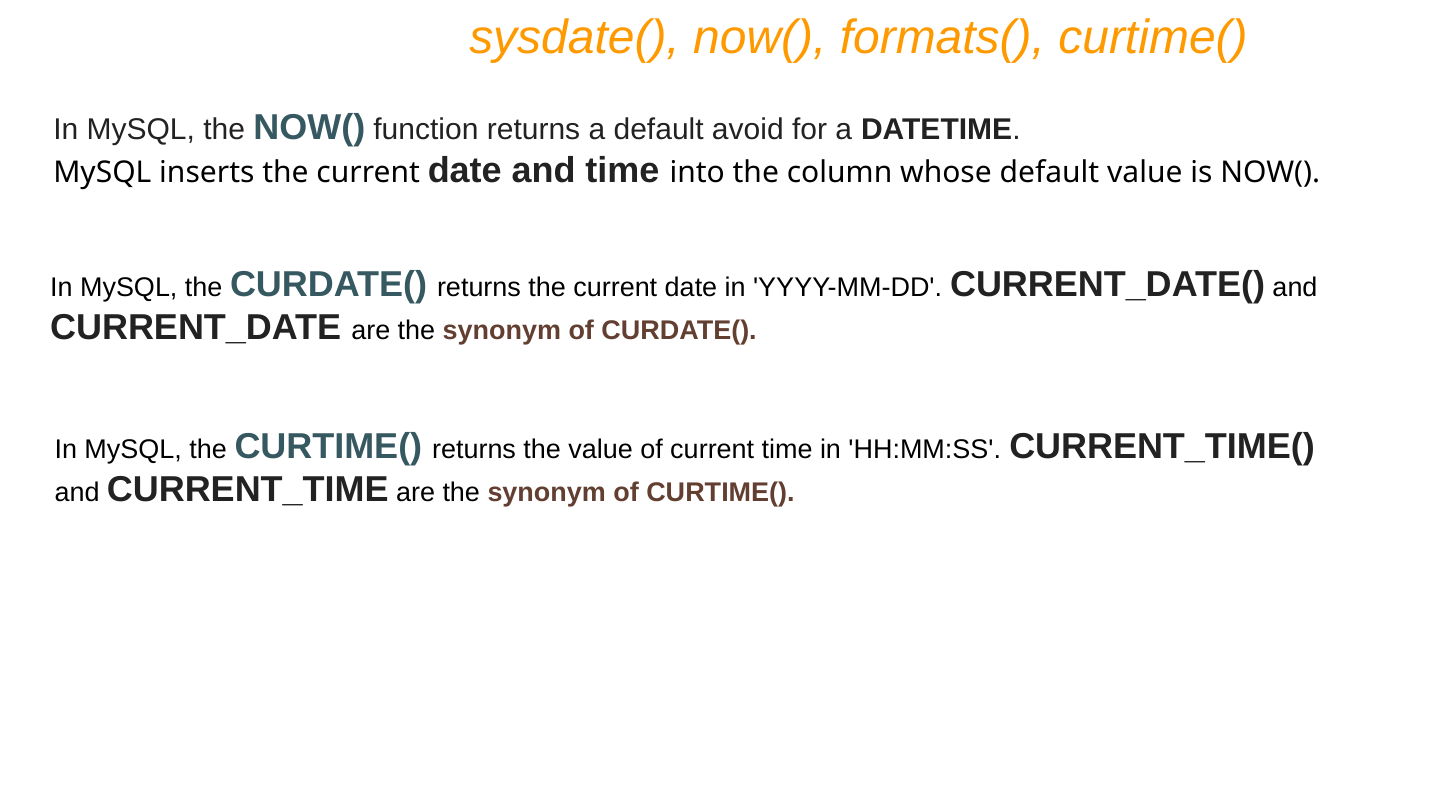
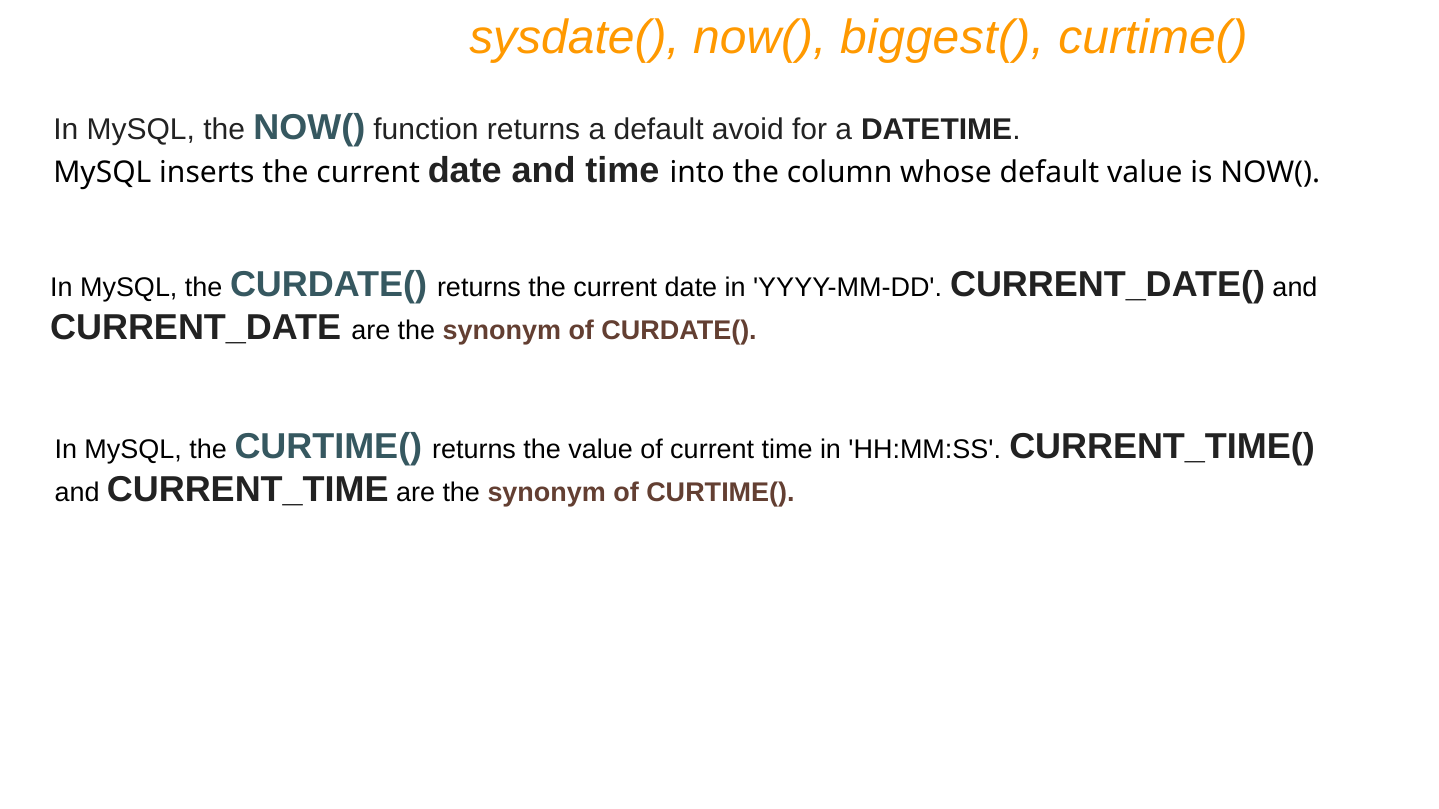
formats(: formats( -> biggest(
